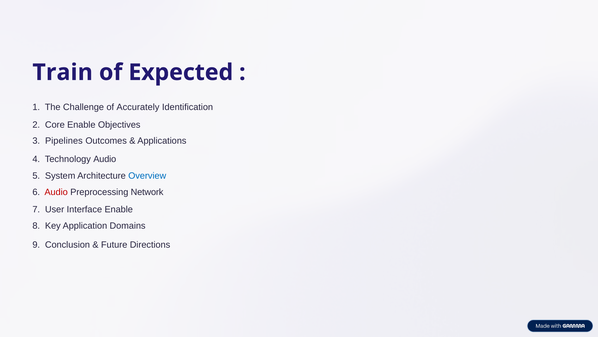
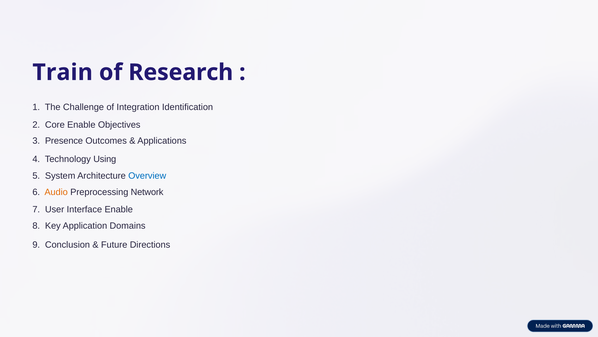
Expected: Expected -> Research
Accurately: Accurately -> Integration
Pipelines: Pipelines -> Presence
Technology Audio: Audio -> Using
Audio at (56, 192) colour: red -> orange
